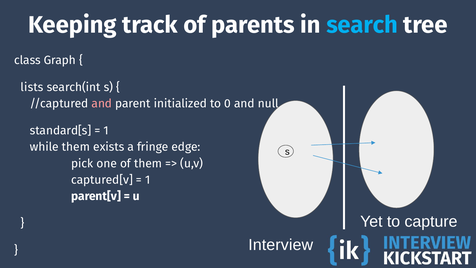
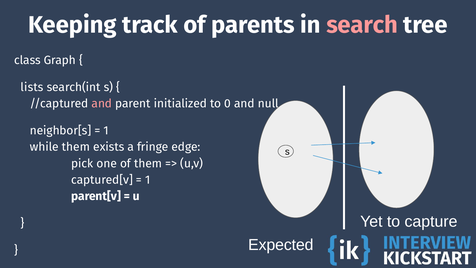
search colour: light blue -> pink
standard[s: standard[s -> neighbor[s
Interview: Interview -> Expected
